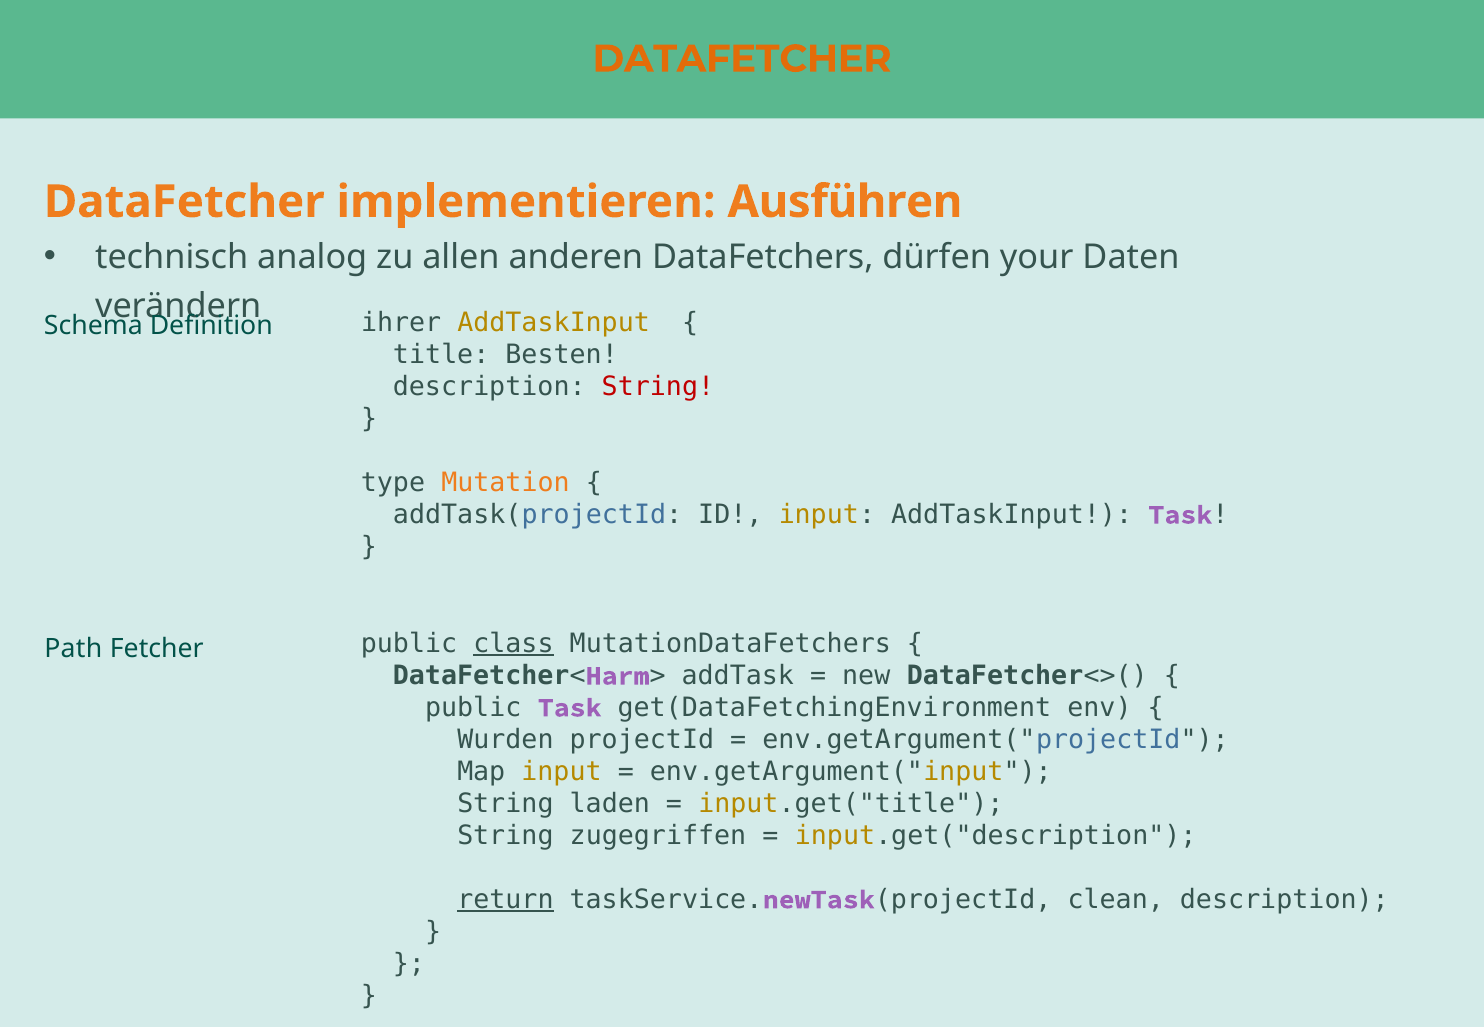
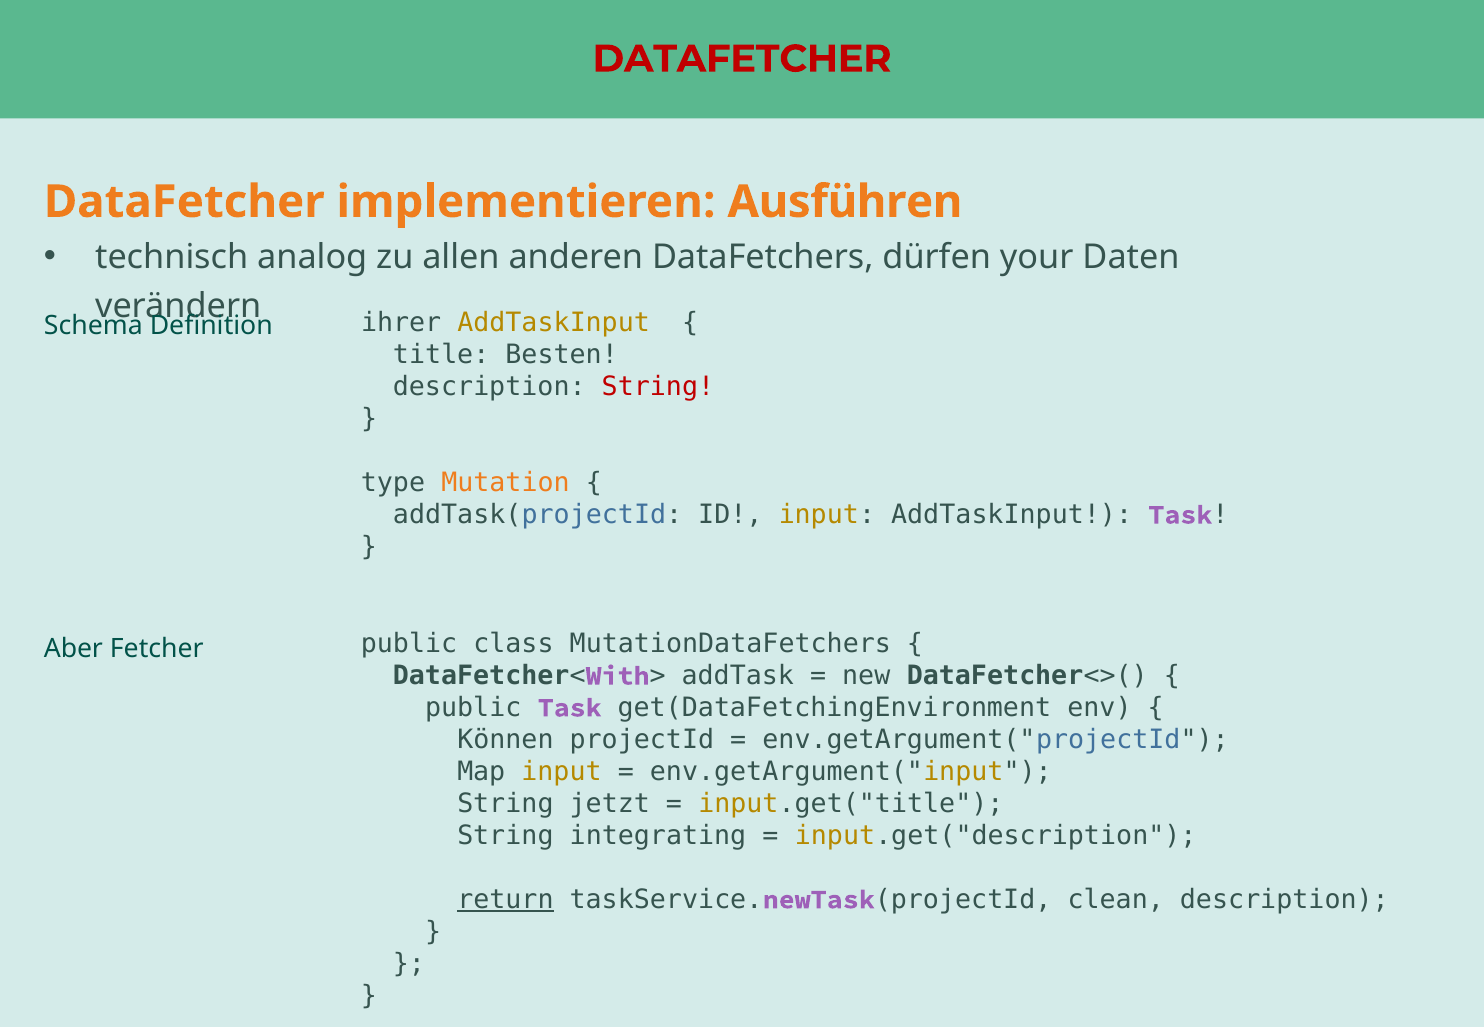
DATAFETCHER at (742, 59) colour: orange -> red
class underline: present -> none
Path: Path -> Aber
Harm: Harm -> With
Wurden: Wurden -> Können
laden: laden -> jetzt
zugegriffen: zugegriffen -> integrating
